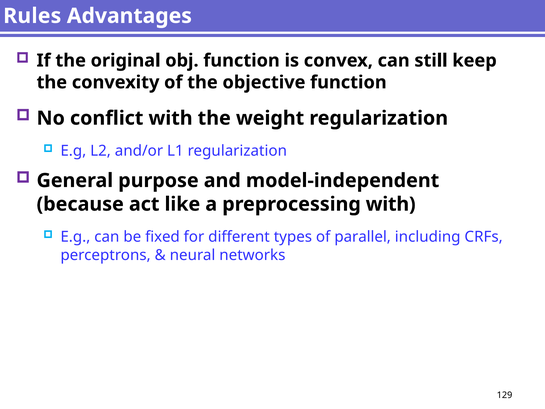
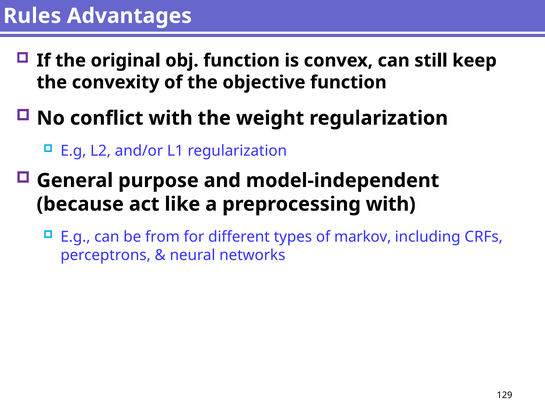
fixed: fixed -> from
parallel: parallel -> markov
